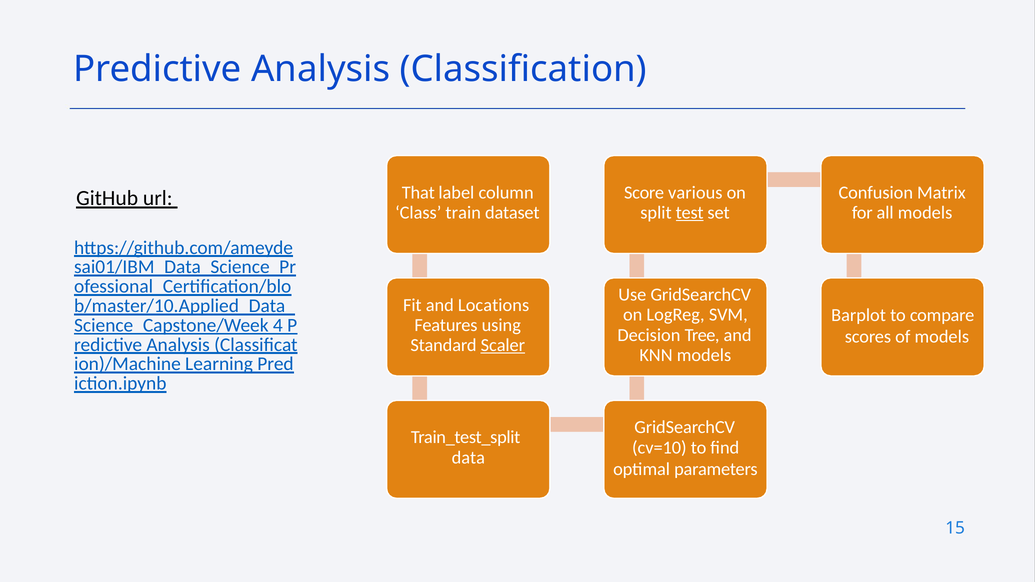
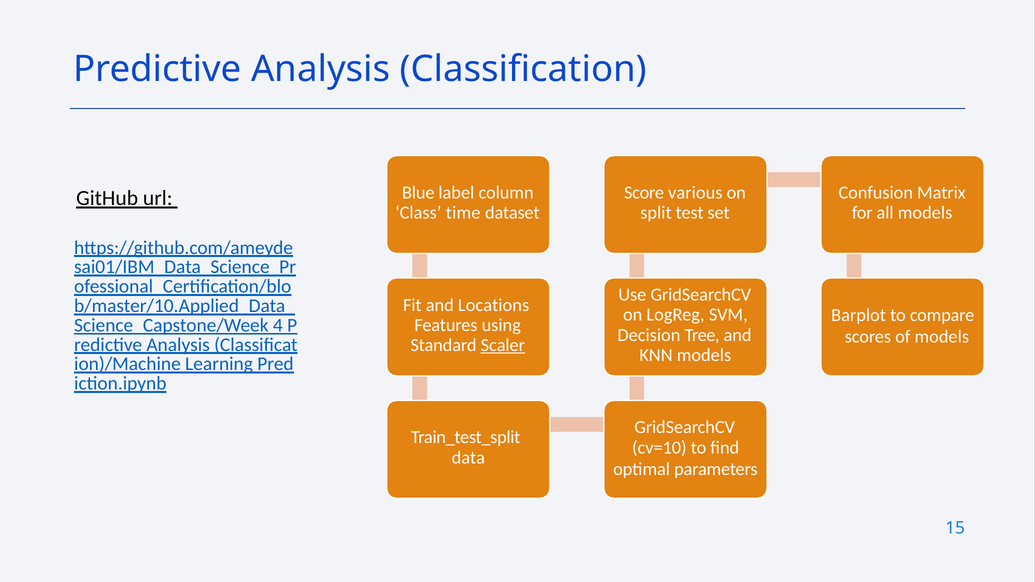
That: That -> Blue
train: train -> time
test underline: present -> none
